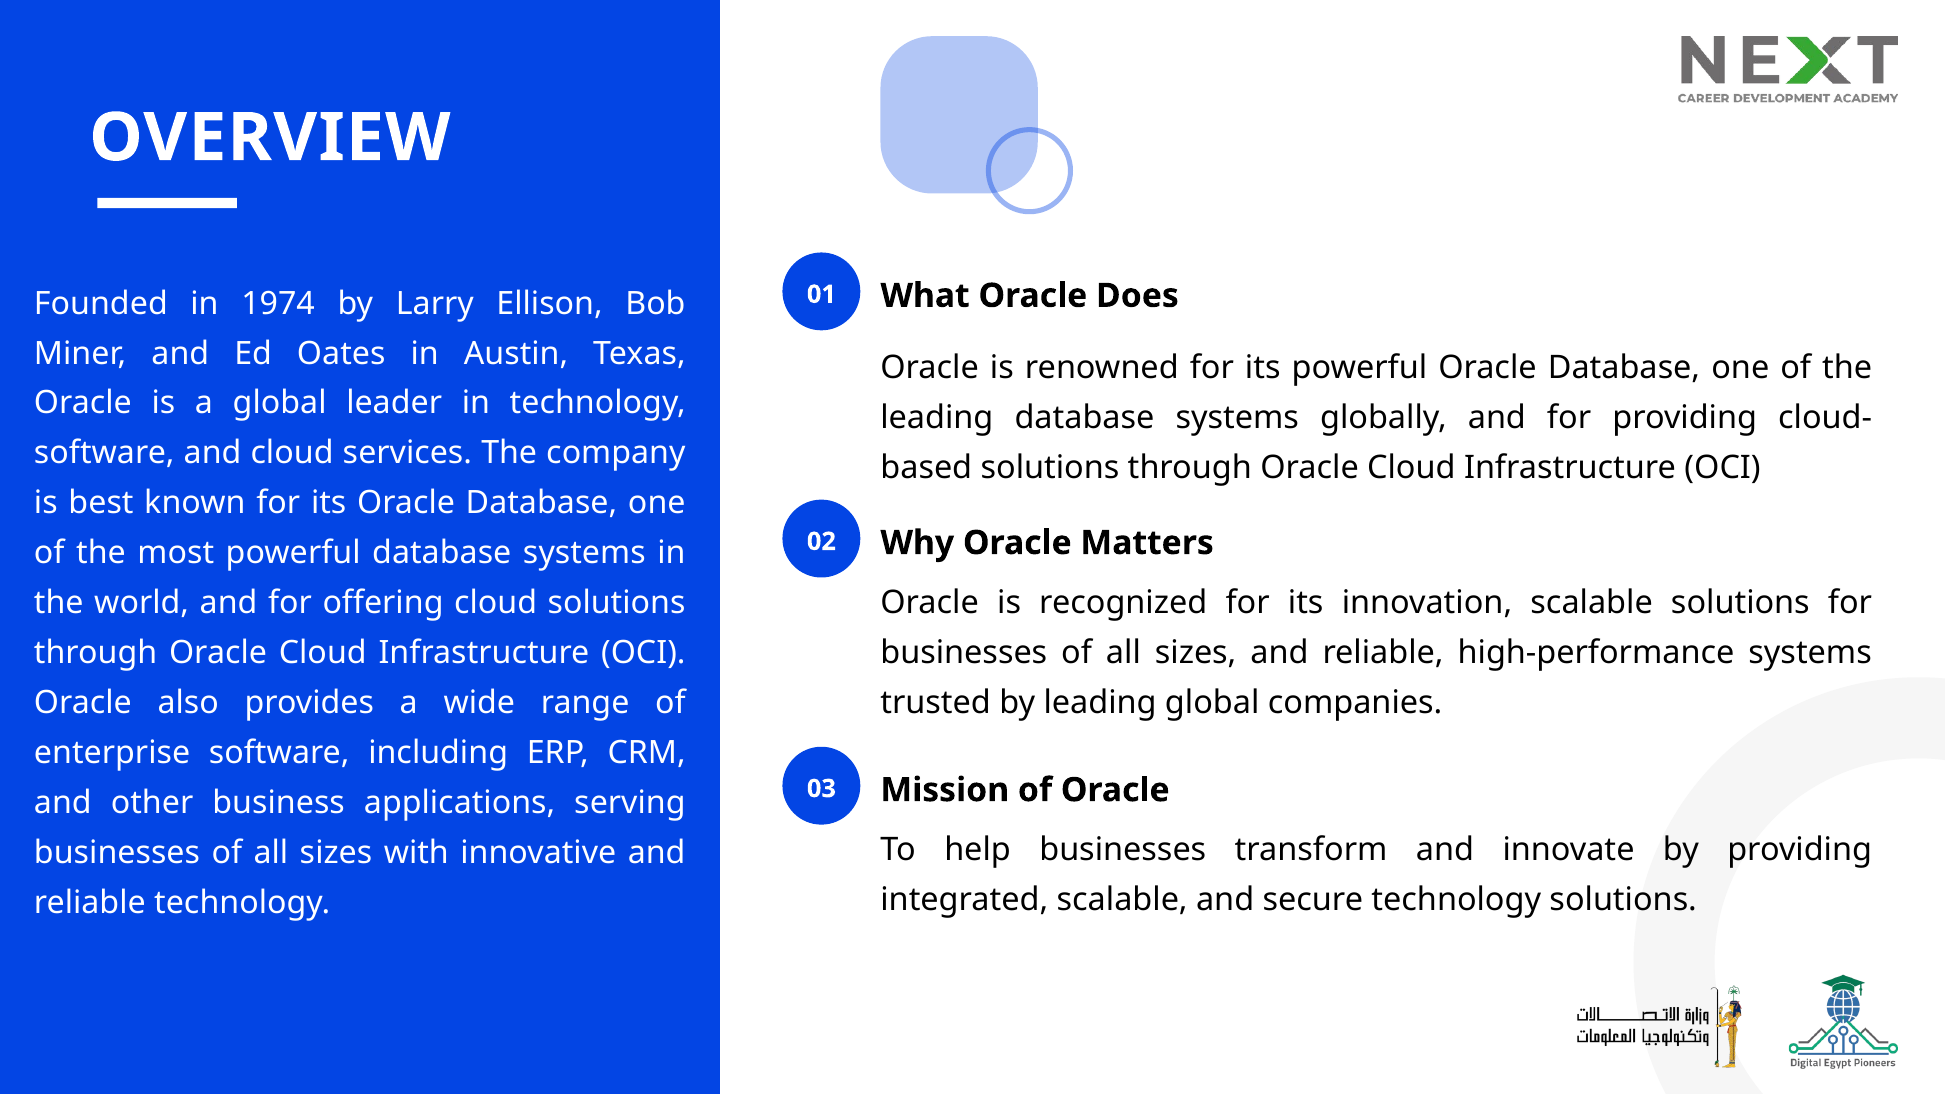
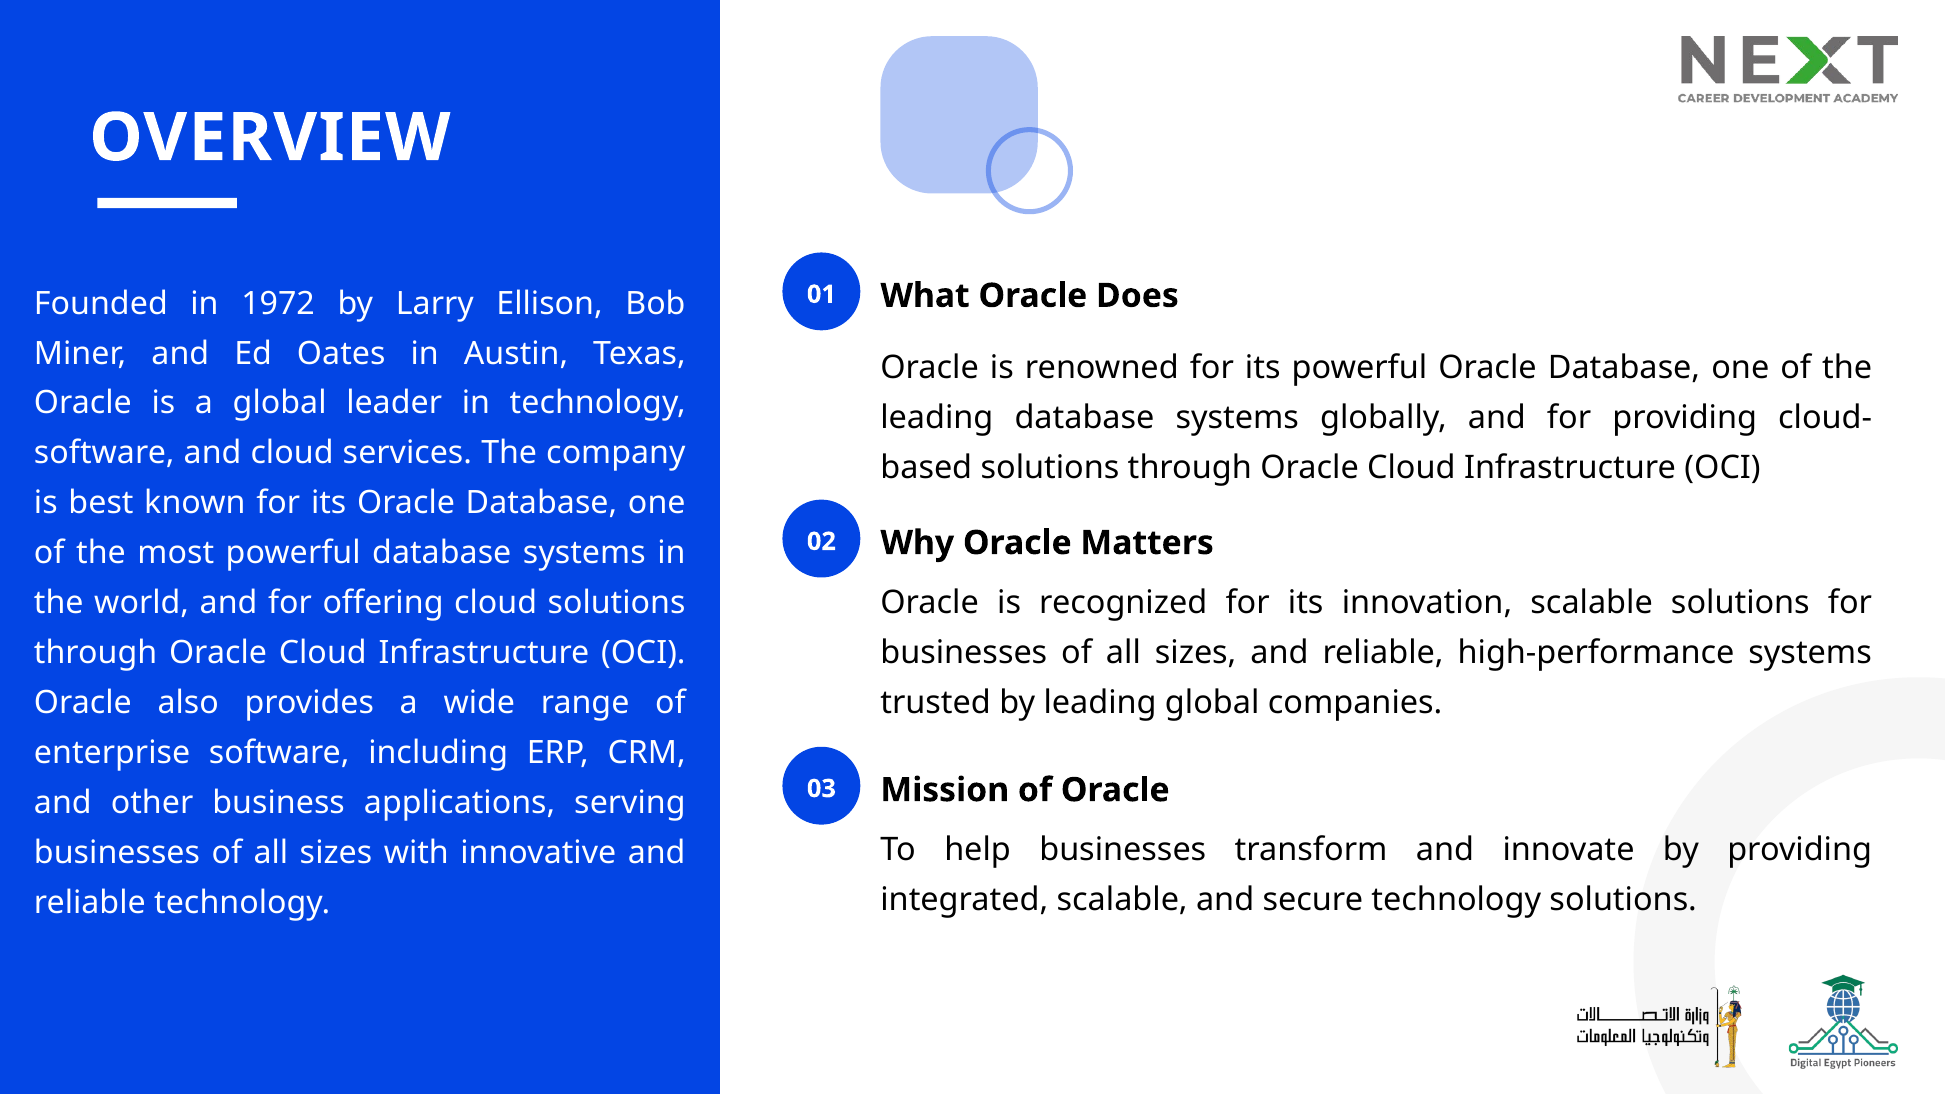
1974: 1974 -> 1972
